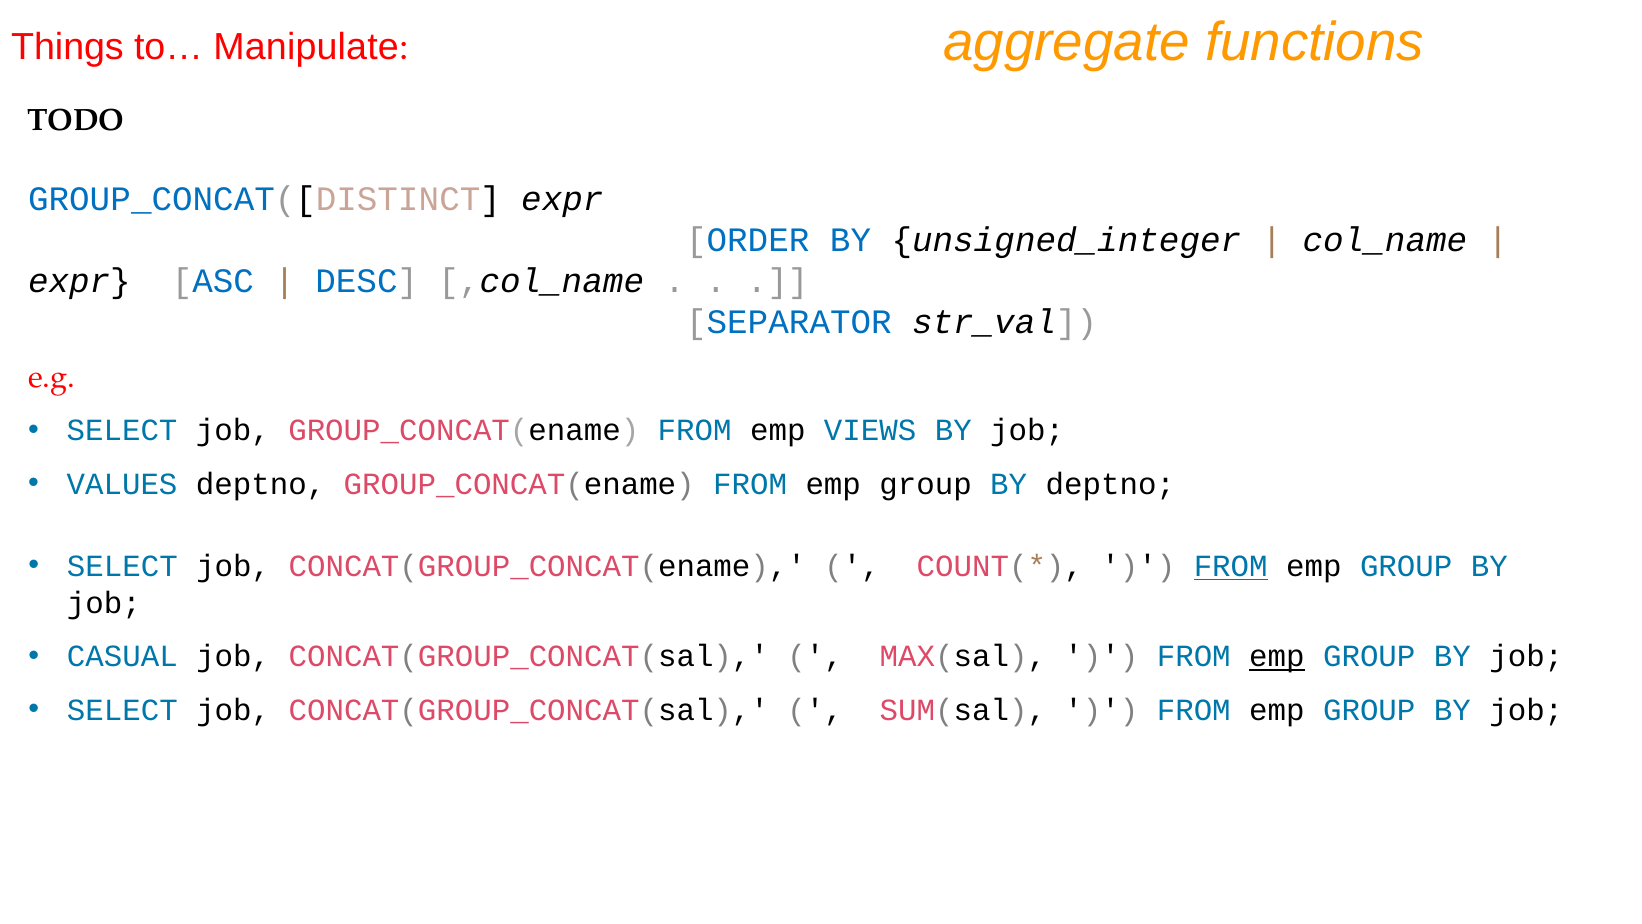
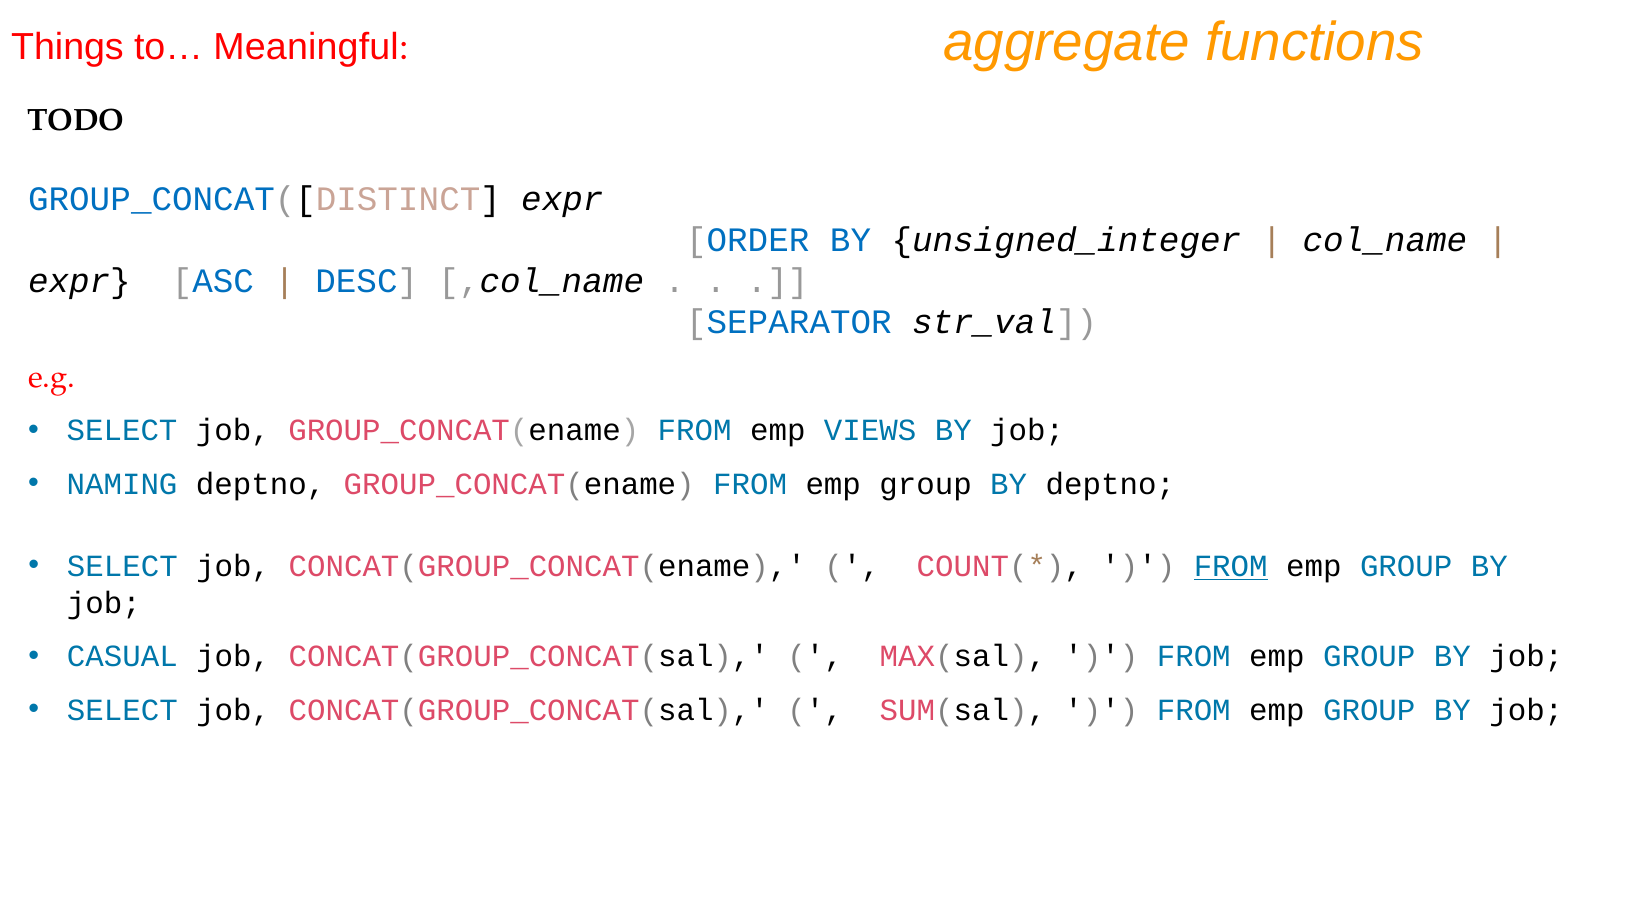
Manipulate: Manipulate -> Meaningful
VALUES: VALUES -> NAMING
emp at (1277, 656) underline: present -> none
